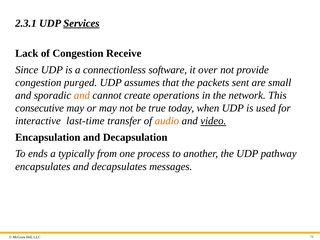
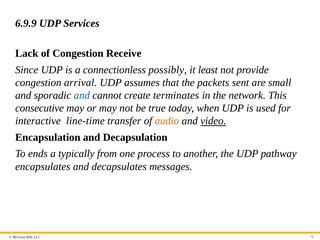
2.3.1: 2.3.1 -> 6.9.9
Services underline: present -> none
software: software -> possibly
over: over -> least
purged: purged -> arrival
and at (82, 95) colour: orange -> blue
operations: operations -> terminates
last-time: last-time -> line-time
